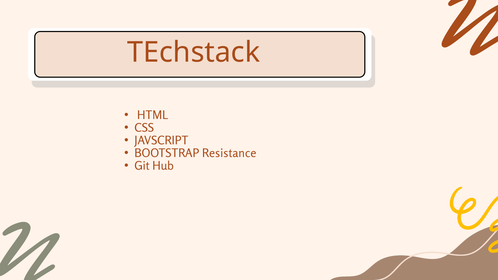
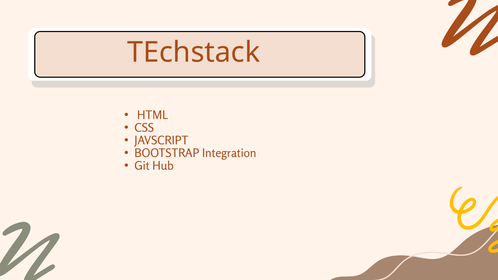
Resistance: Resistance -> Integration
